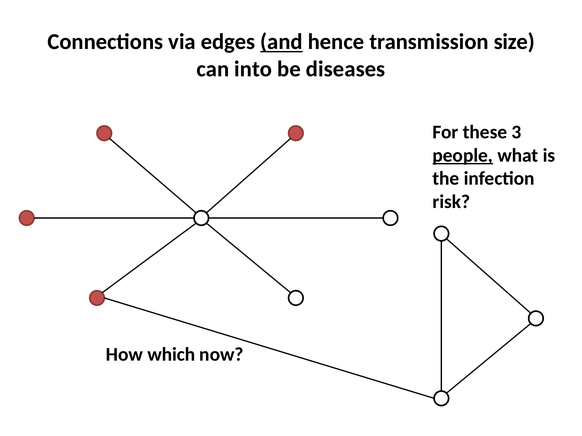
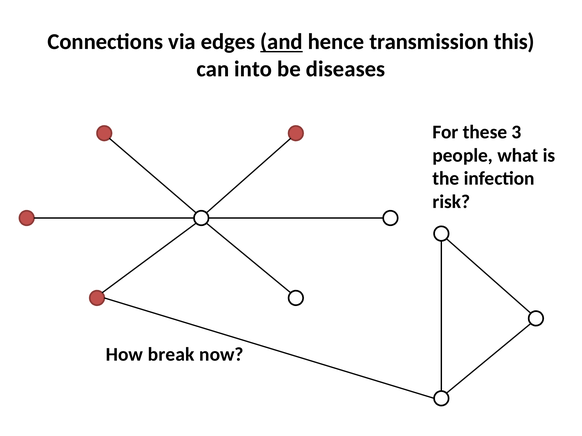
size: size -> this
people underline: present -> none
which: which -> break
